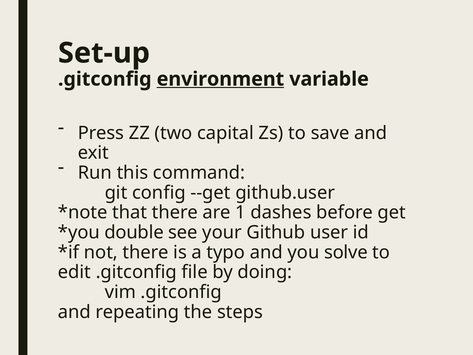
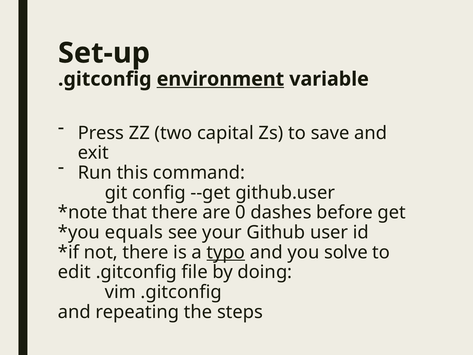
1: 1 -> 0
double: double -> equals
typo underline: none -> present
